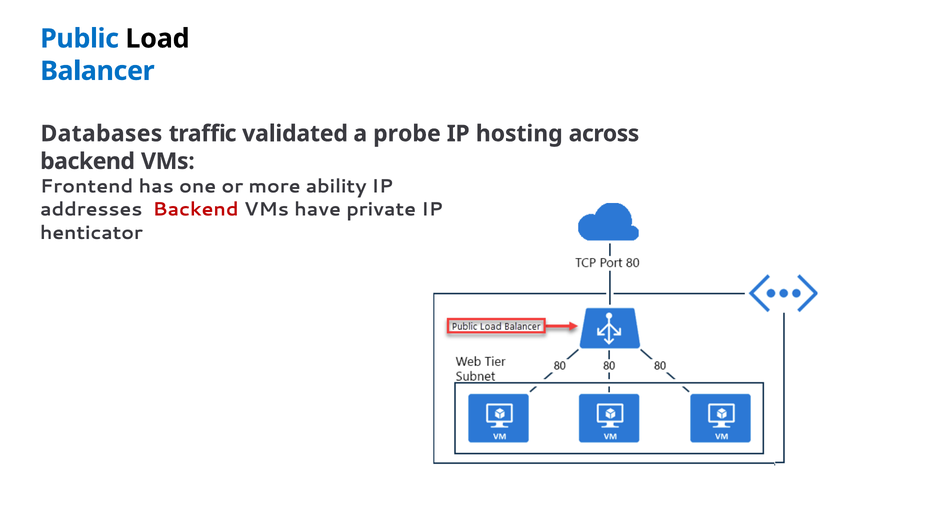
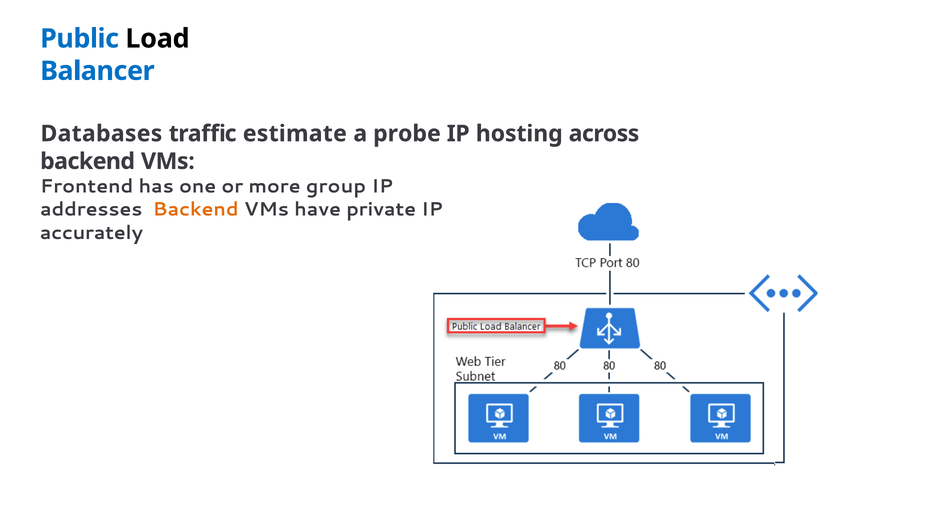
validated: validated -> estimate
ability: ability -> group
Backend at (196, 210) colour: red -> orange
henticator: henticator -> accurately
